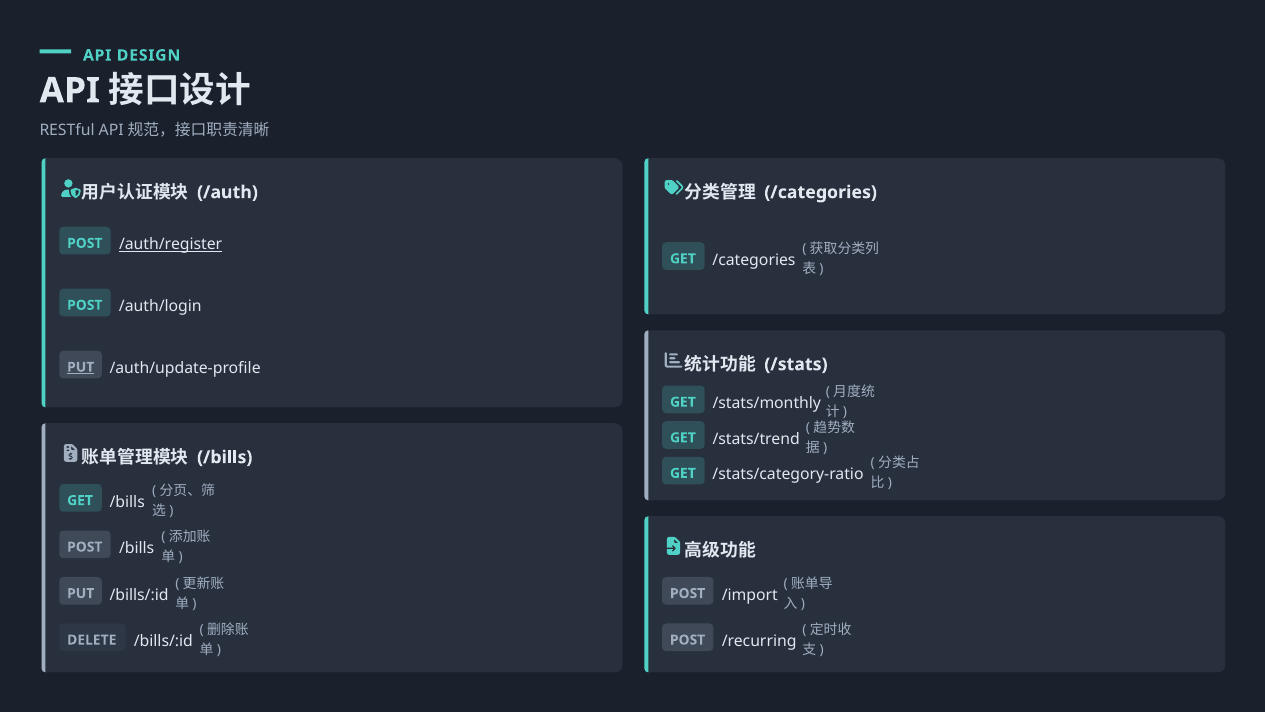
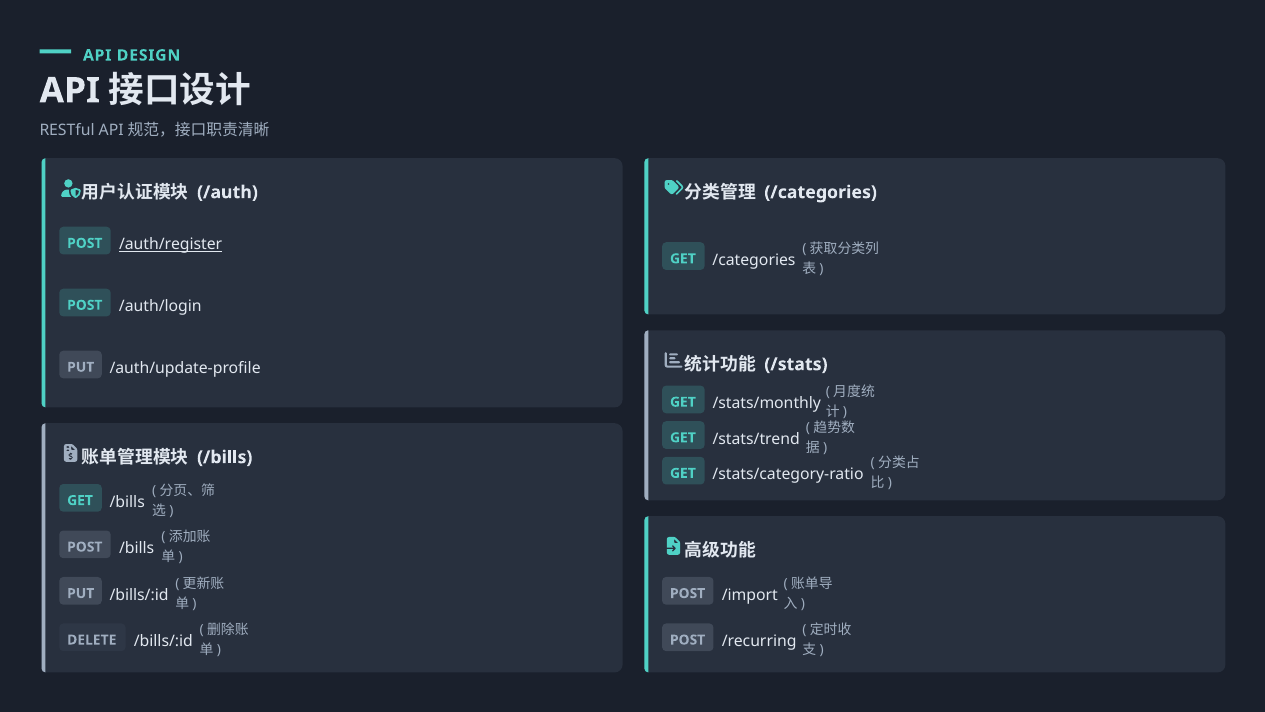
PUT at (81, 367) underline: present -> none
